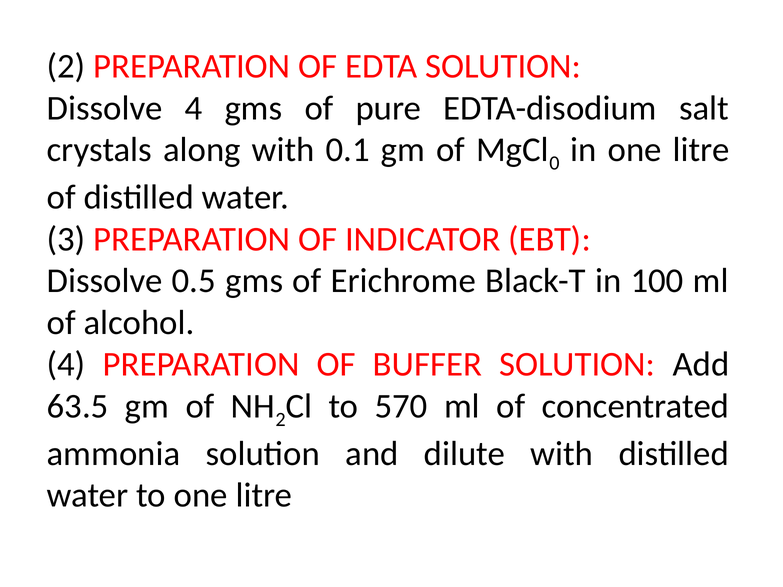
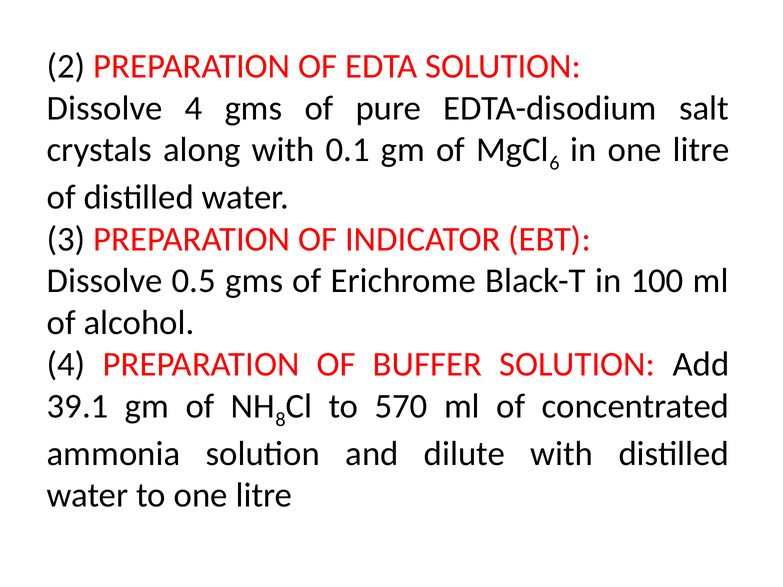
0: 0 -> 6
63.5: 63.5 -> 39.1
2 at (281, 420): 2 -> 8
